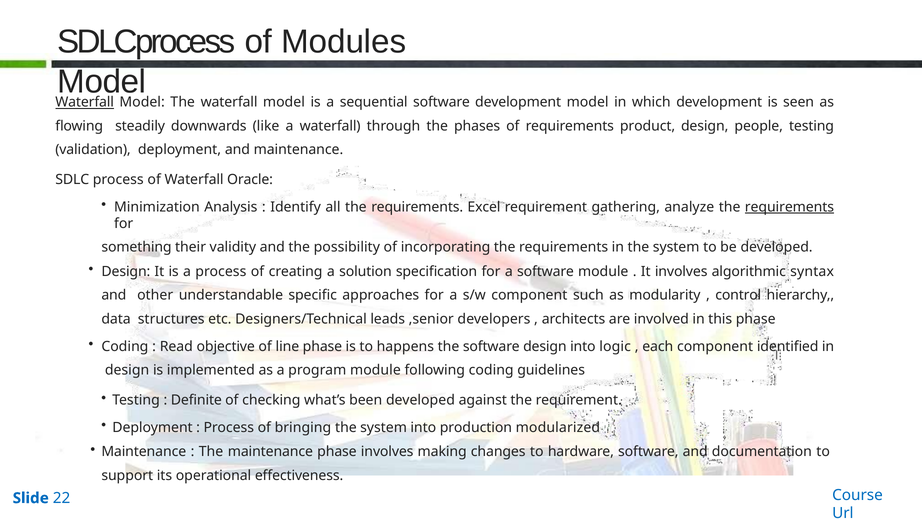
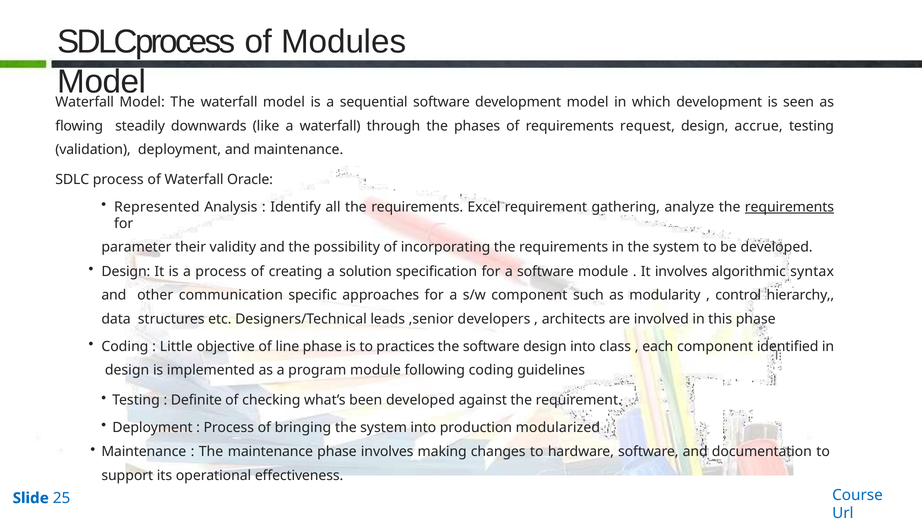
Waterfall at (85, 102) underline: present -> none
product: product -> request
people: people -> accrue
Minimization: Minimization -> Represented
something: something -> parameter
understandable: understandable -> communication
Read: Read -> Little
happens: happens -> practices
logic: logic -> class
22: 22 -> 25
